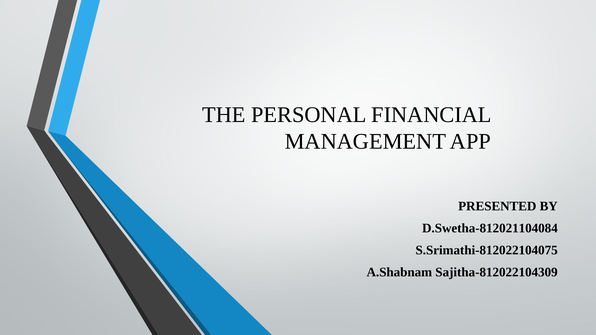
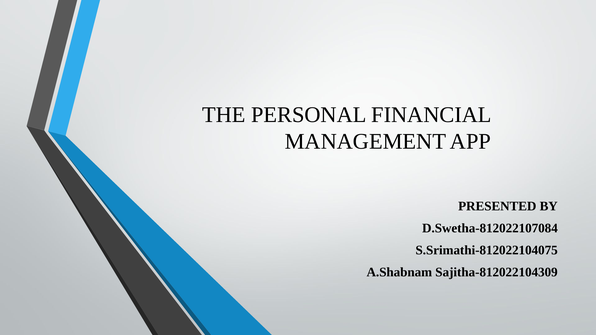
D.Swetha-812021104084: D.Swetha-812021104084 -> D.Swetha-812022107084
